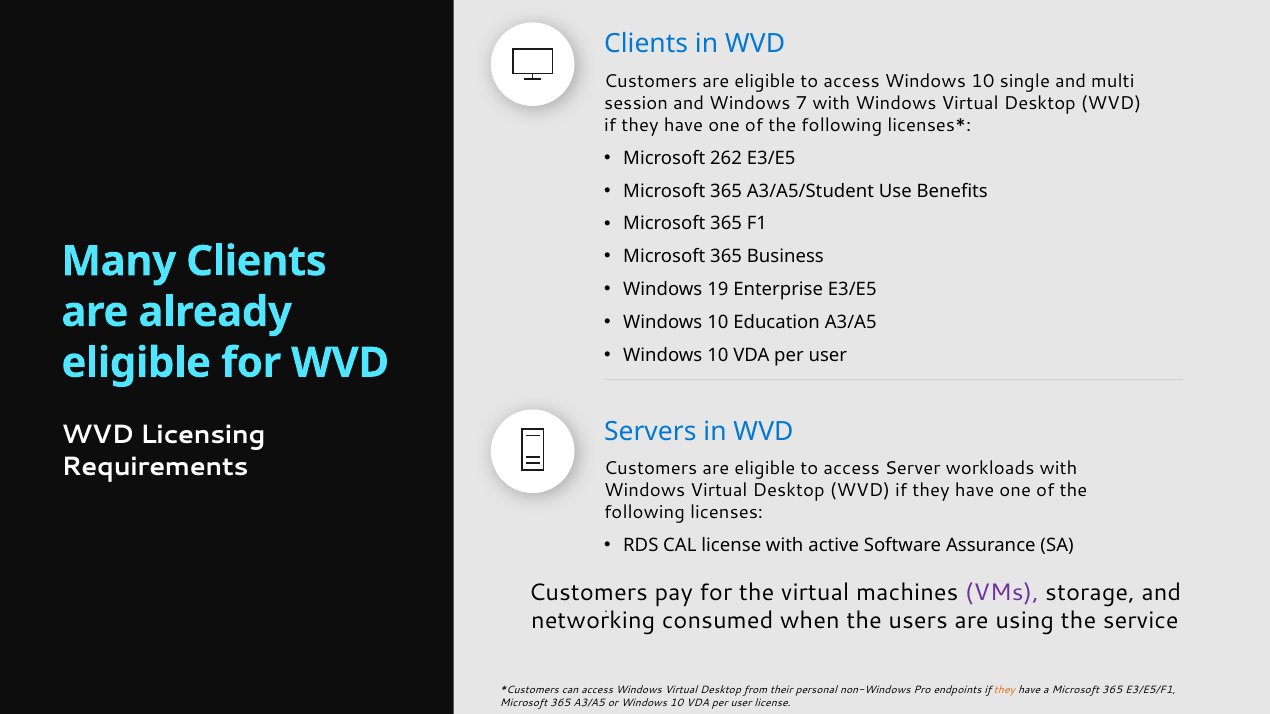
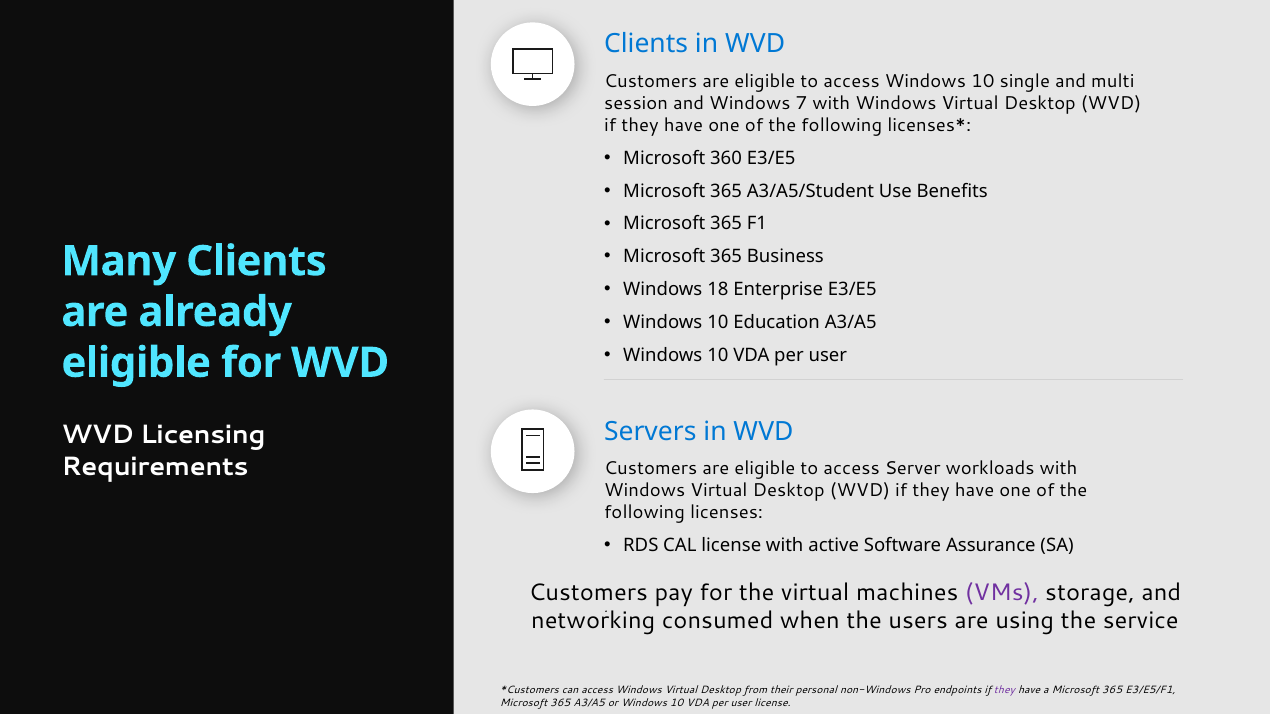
262: 262 -> 360
19: 19 -> 18
they at (1005, 691) colour: orange -> purple
